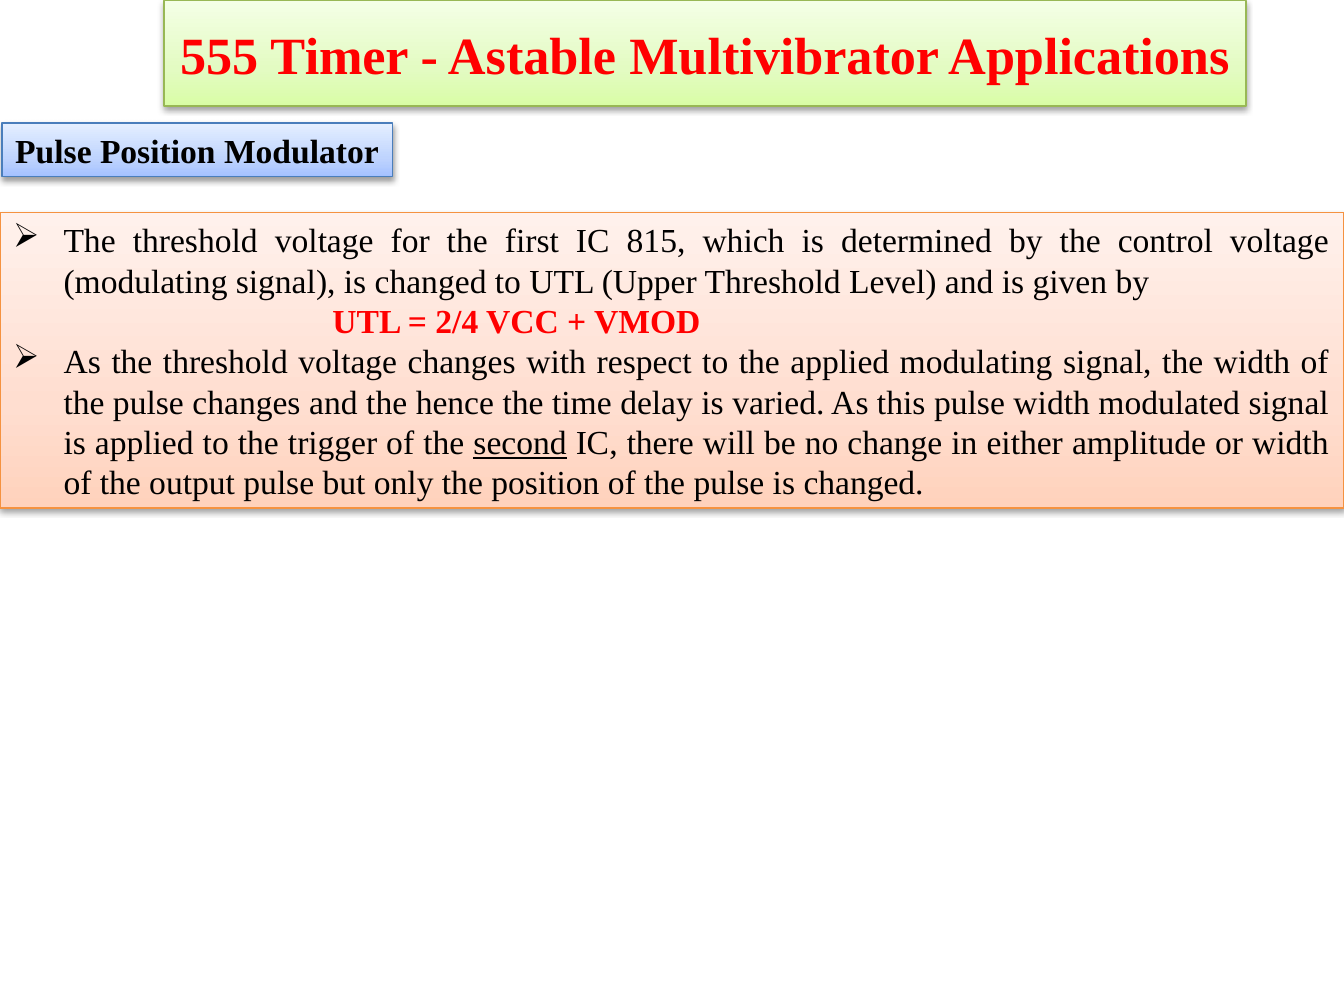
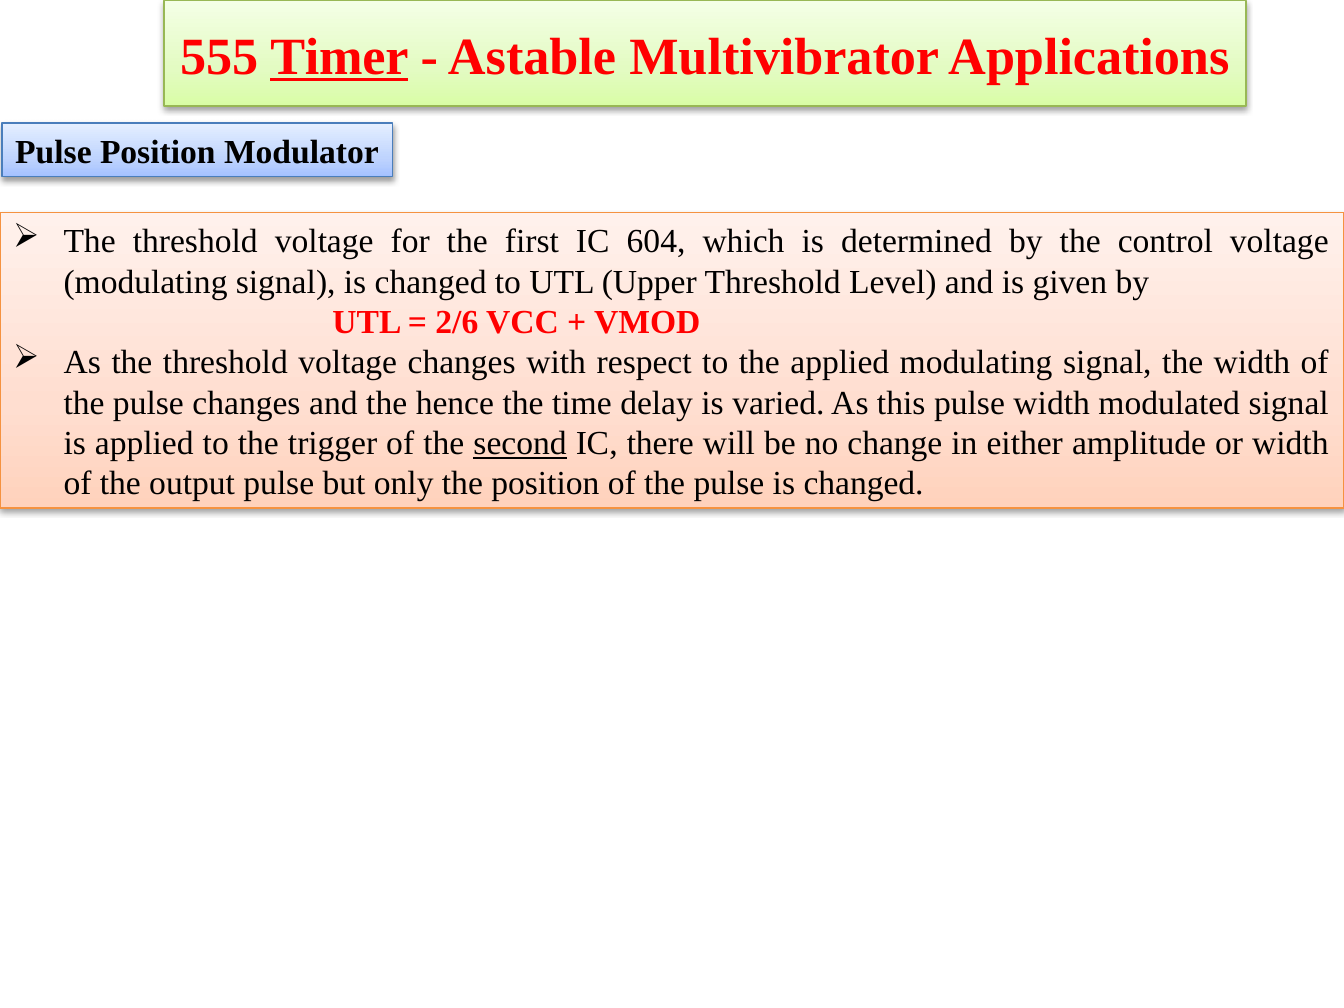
Timer underline: none -> present
815: 815 -> 604
2/4: 2/4 -> 2/6
